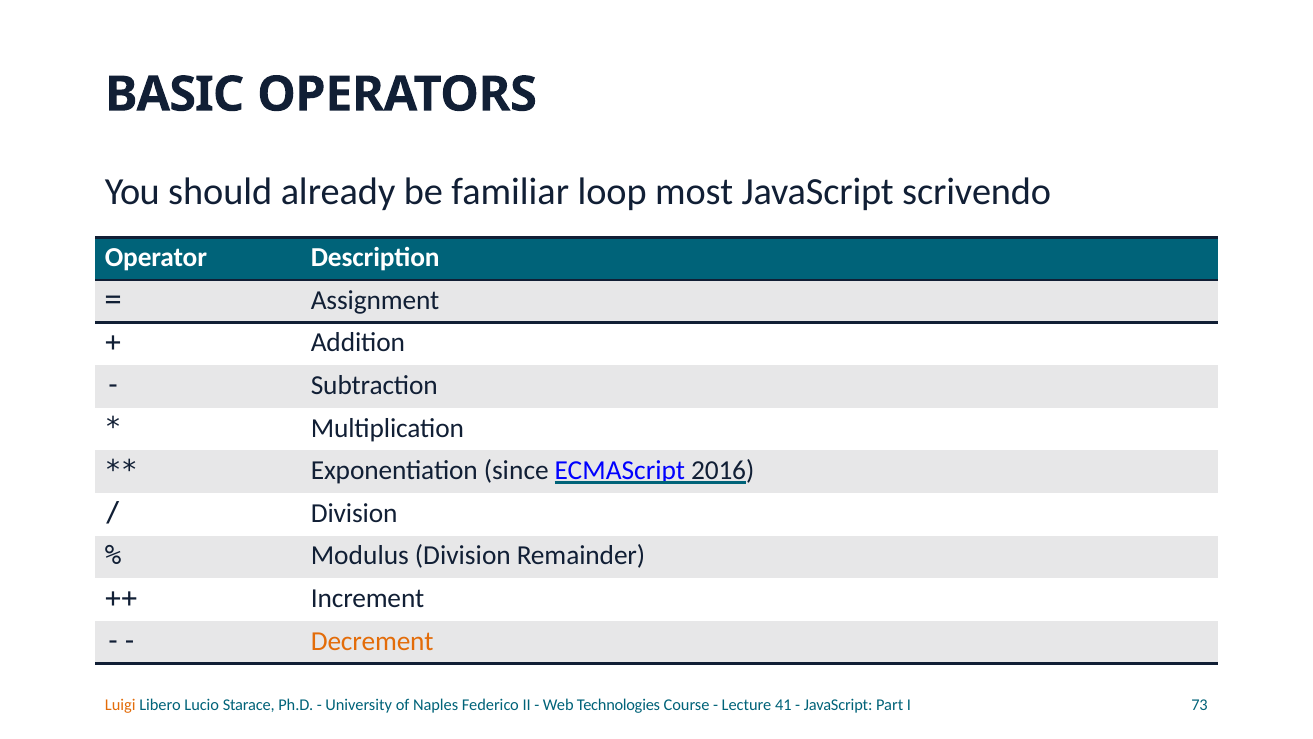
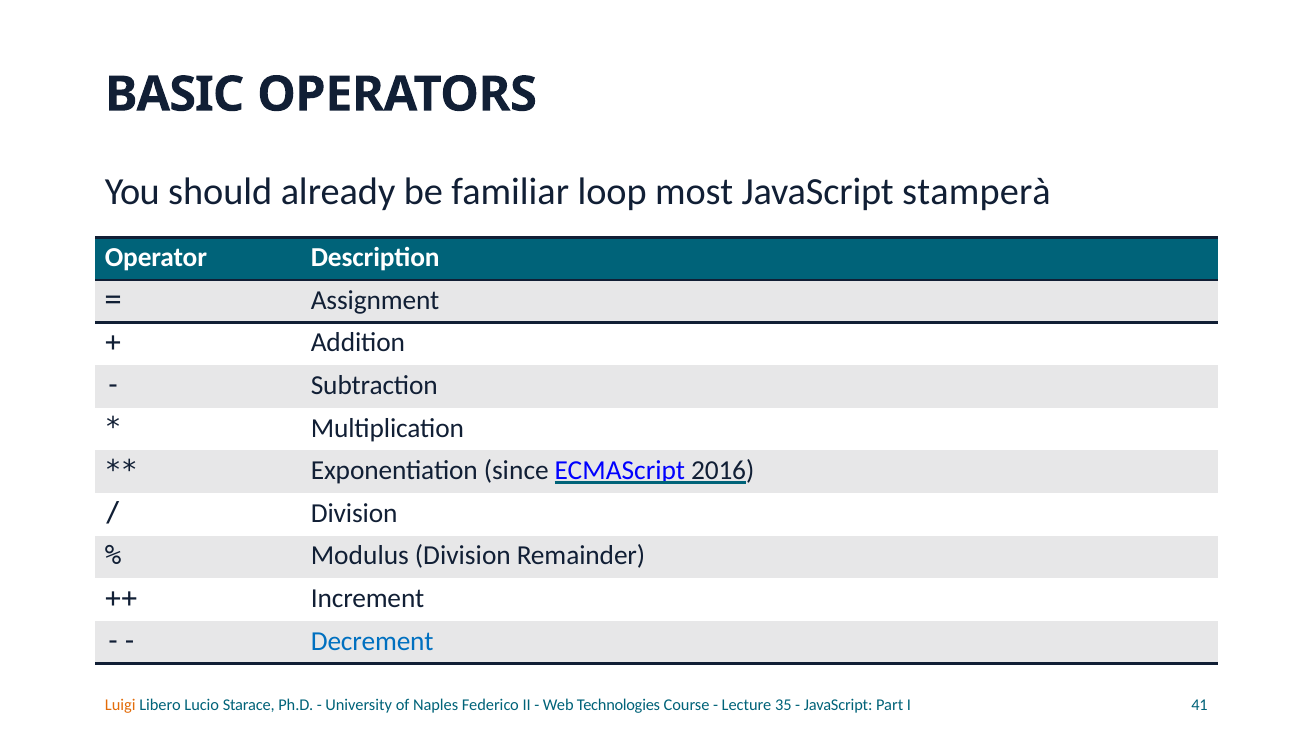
scrivendo: scrivendo -> stamperà
Decrement colour: orange -> blue
41: 41 -> 35
73: 73 -> 41
